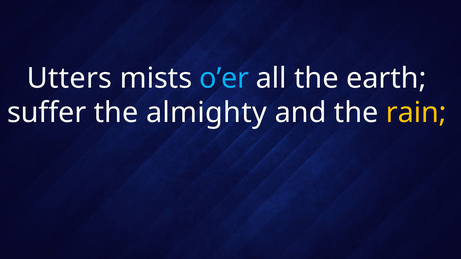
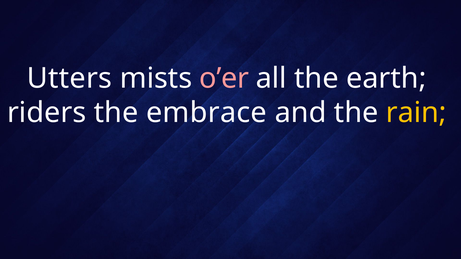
o’er colour: light blue -> pink
suffer: suffer -> riders
almighty: almighty -> embrace
